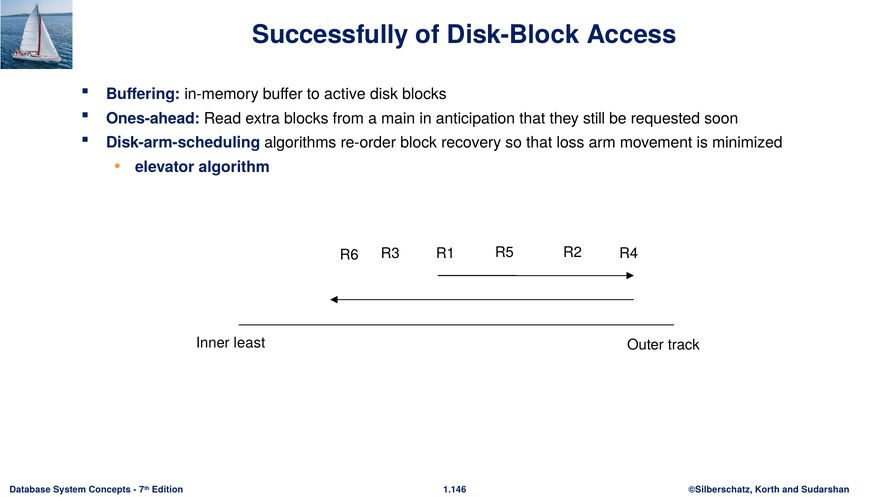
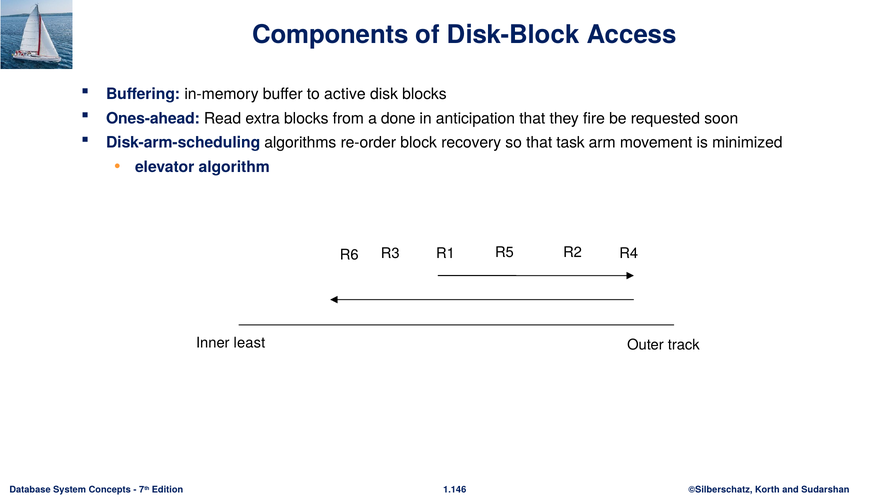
Successfully: Successfully -> Components
main: main -> done
still: still -> fire
loss: loss -> task
